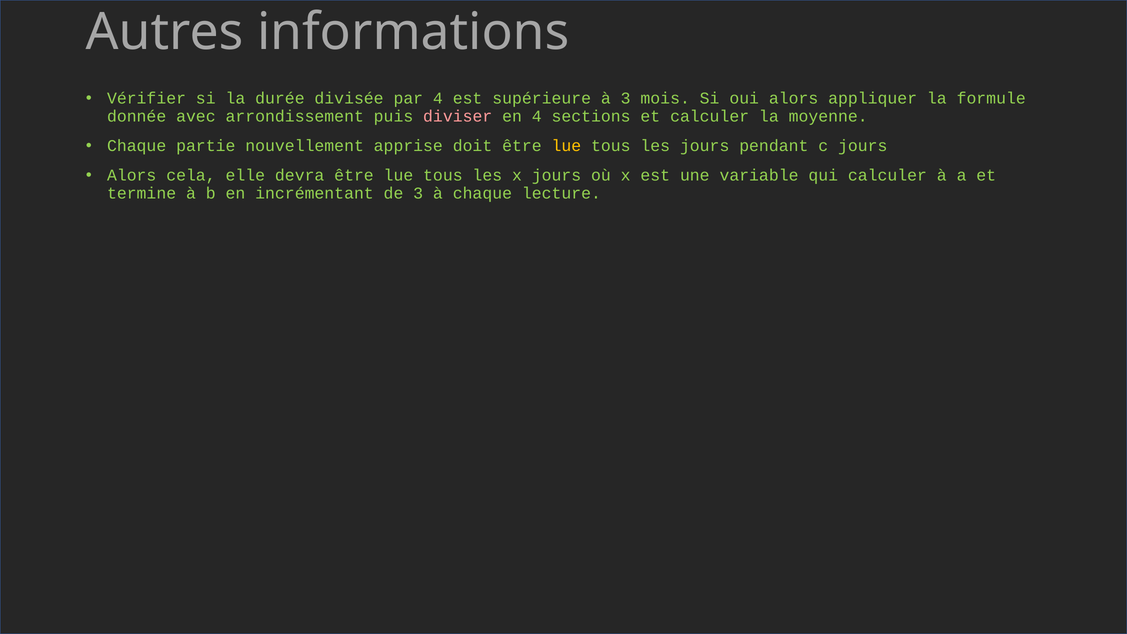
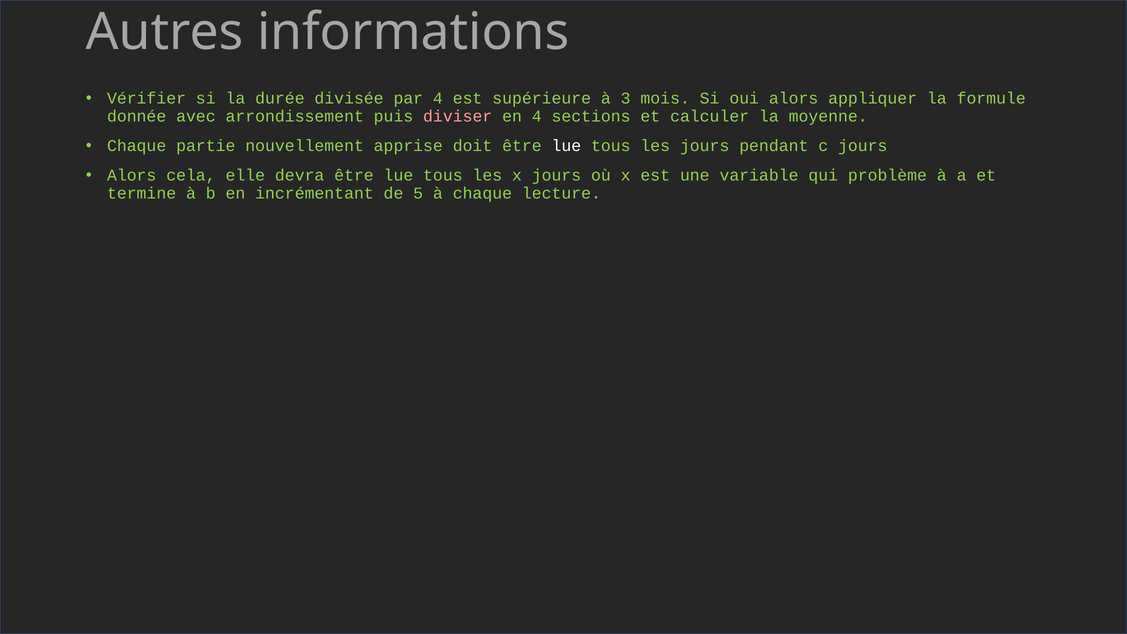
lue at (566, 146) colour: yellow -> white
qui calculer: calculer -> problème
de 3: 3 -> 5
